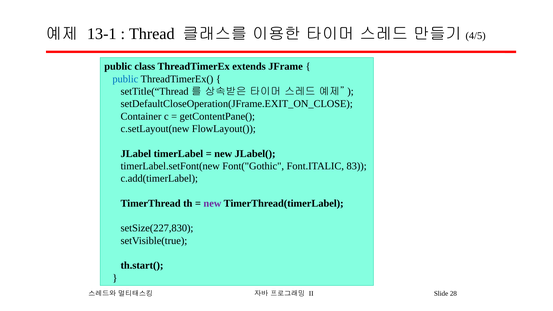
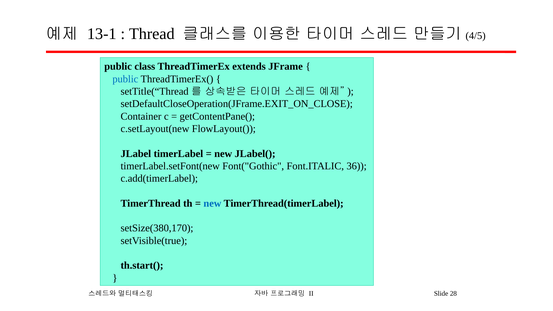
83: 83 -> 36
new at (212, 203) colour: purple -> blue
setSize(227,830: setSize(227,830 -> setSize(380,170
